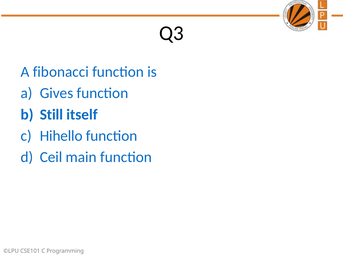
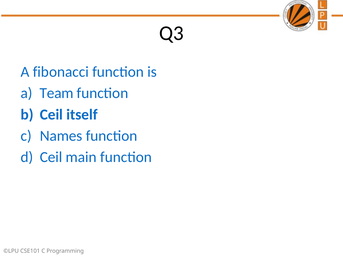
Gives: Gives -> Team
Still at (51, 115): Still -> Ceil
Hihello: Hihello -> Names
